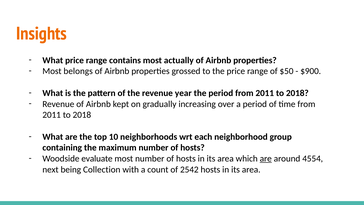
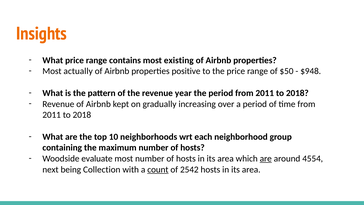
actually: actually -> existing
belongs: belongs -> actually
grossed: grossed -> positive
$900: $900 -> $948
count underline: none -> present
